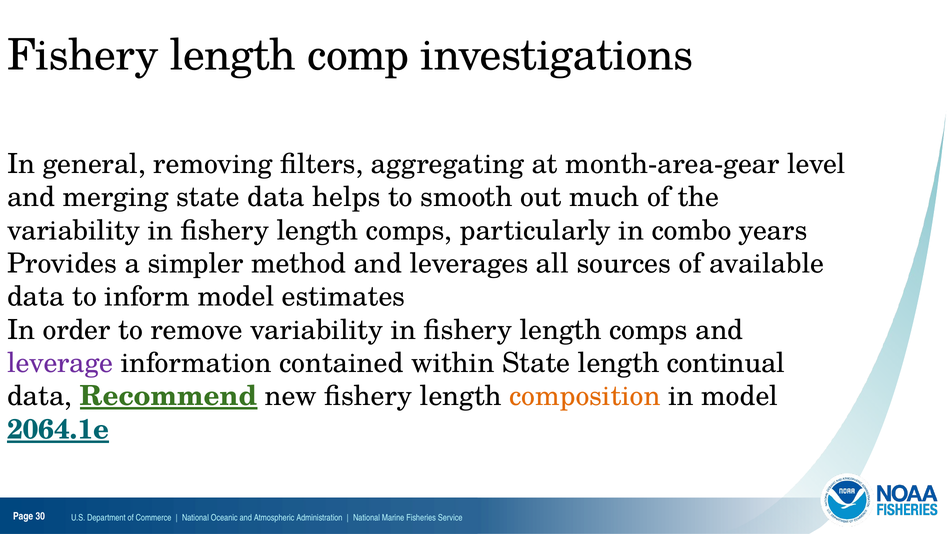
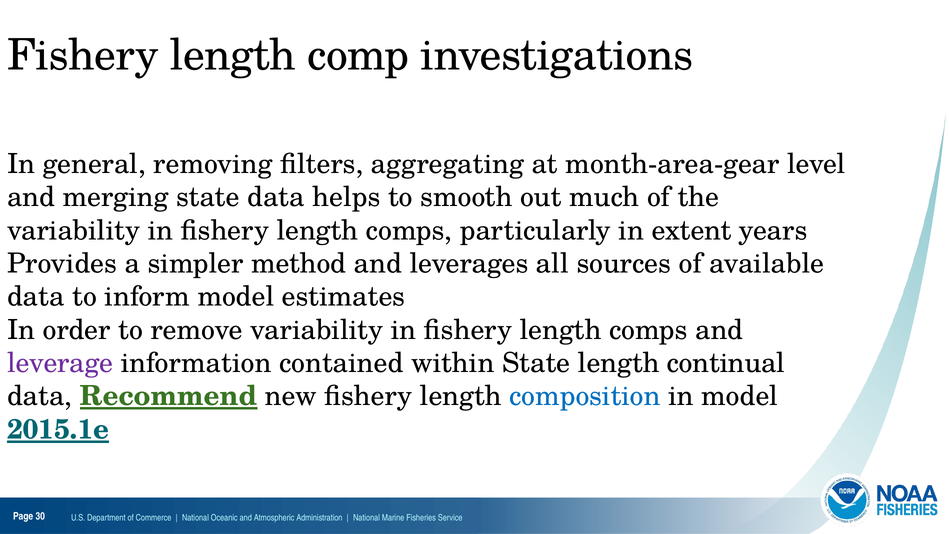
combo: combo -> extent
composition colour: orange -> blue
2064.1e: 2064.1e -> 2015.1e
